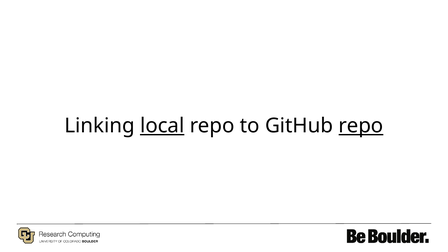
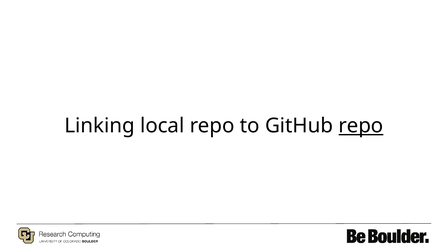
local underline: present -> none
